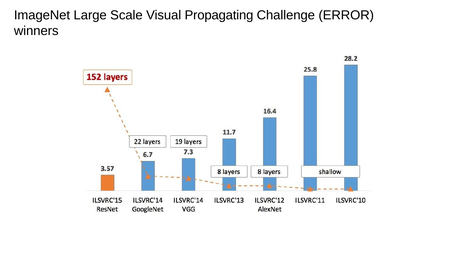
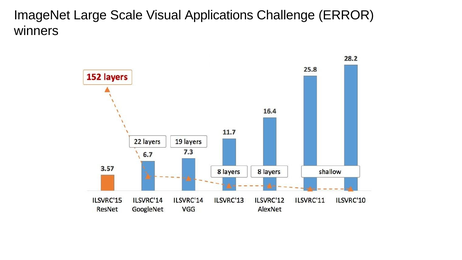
Propagating: Propagating -> Applications
